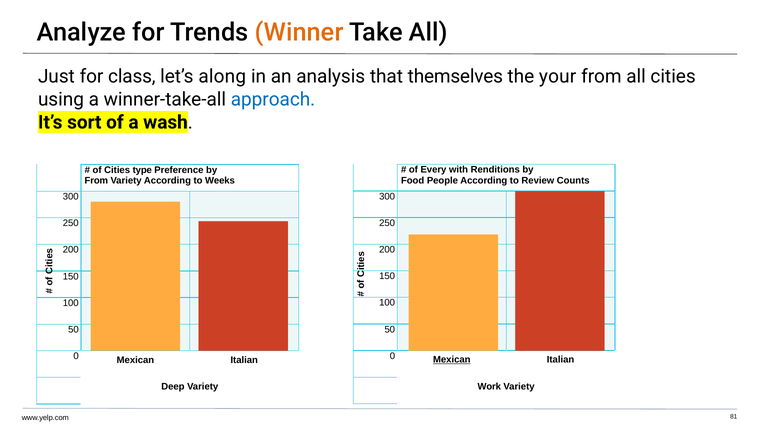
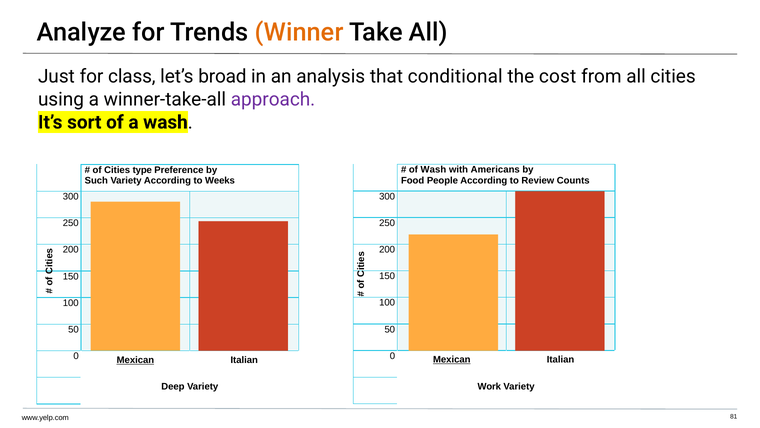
along: along -> broad
themselves: themselves -> conditional
your: your -> cost
approach colour: blue -> purple
of Every: Every -> Wash
Renditions: Renditions -> Americans
From at (96, 180): From -> Such
Mexican at (135, 360) underline: none -> present
